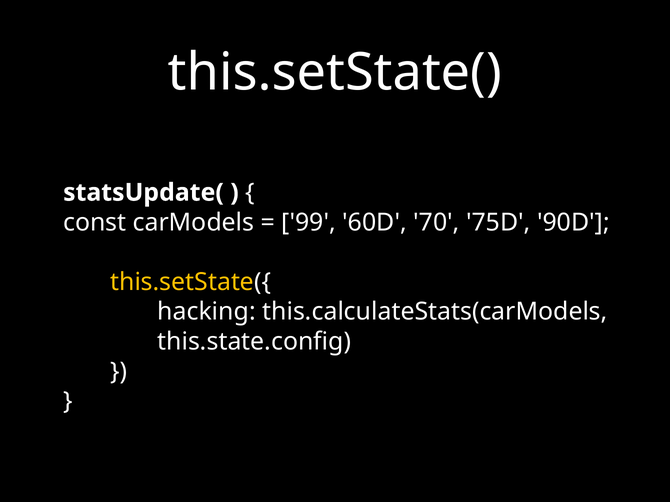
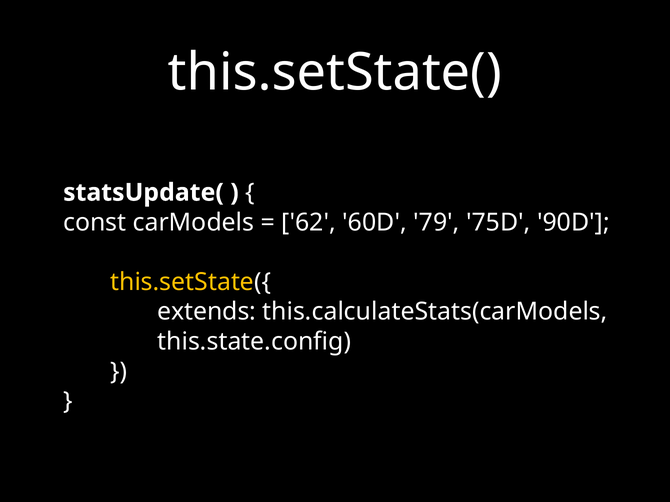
99: 99 -> 62
70: 70 -> 79
hacking: hacking -> extends
